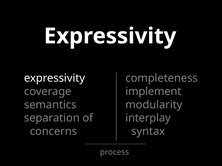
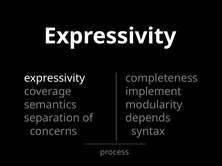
interplay: interplay -> depends
